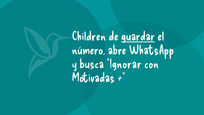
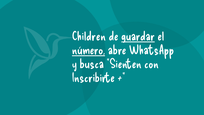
número underline: none -> present
Ignorar: Ignorar -> Sienten
Motivadas: Motivadas -> Inscribirte
